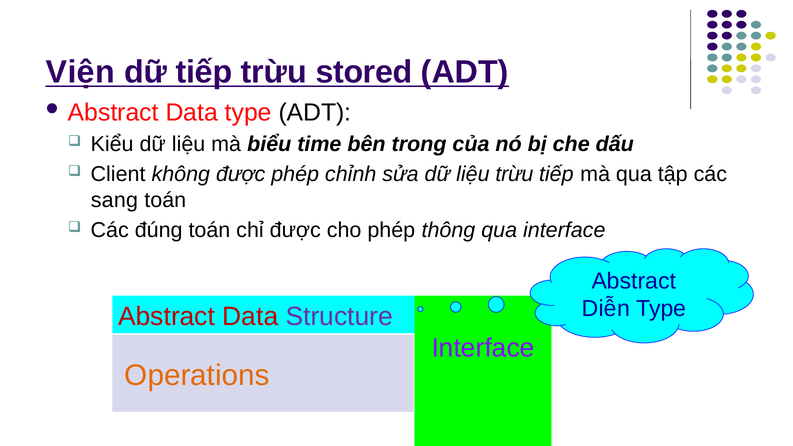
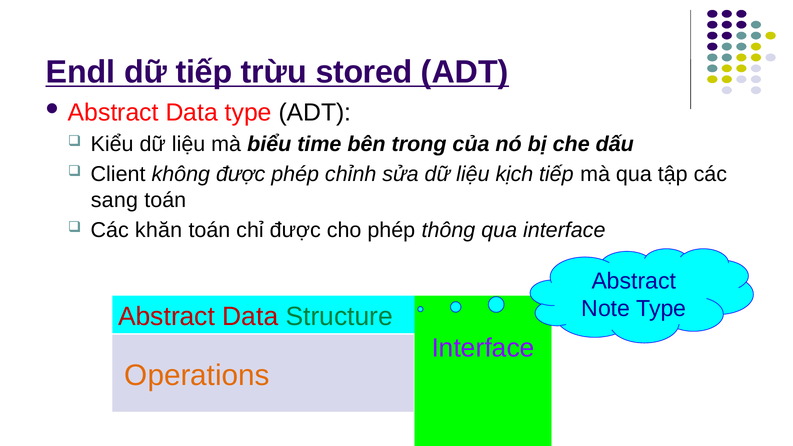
Viện: Viện -> Endl
liệu trừu: trừu -> kịch
đúng: đúng -> khăn
Diễn: Diễn -> Note
Structure colour: purple -> green
